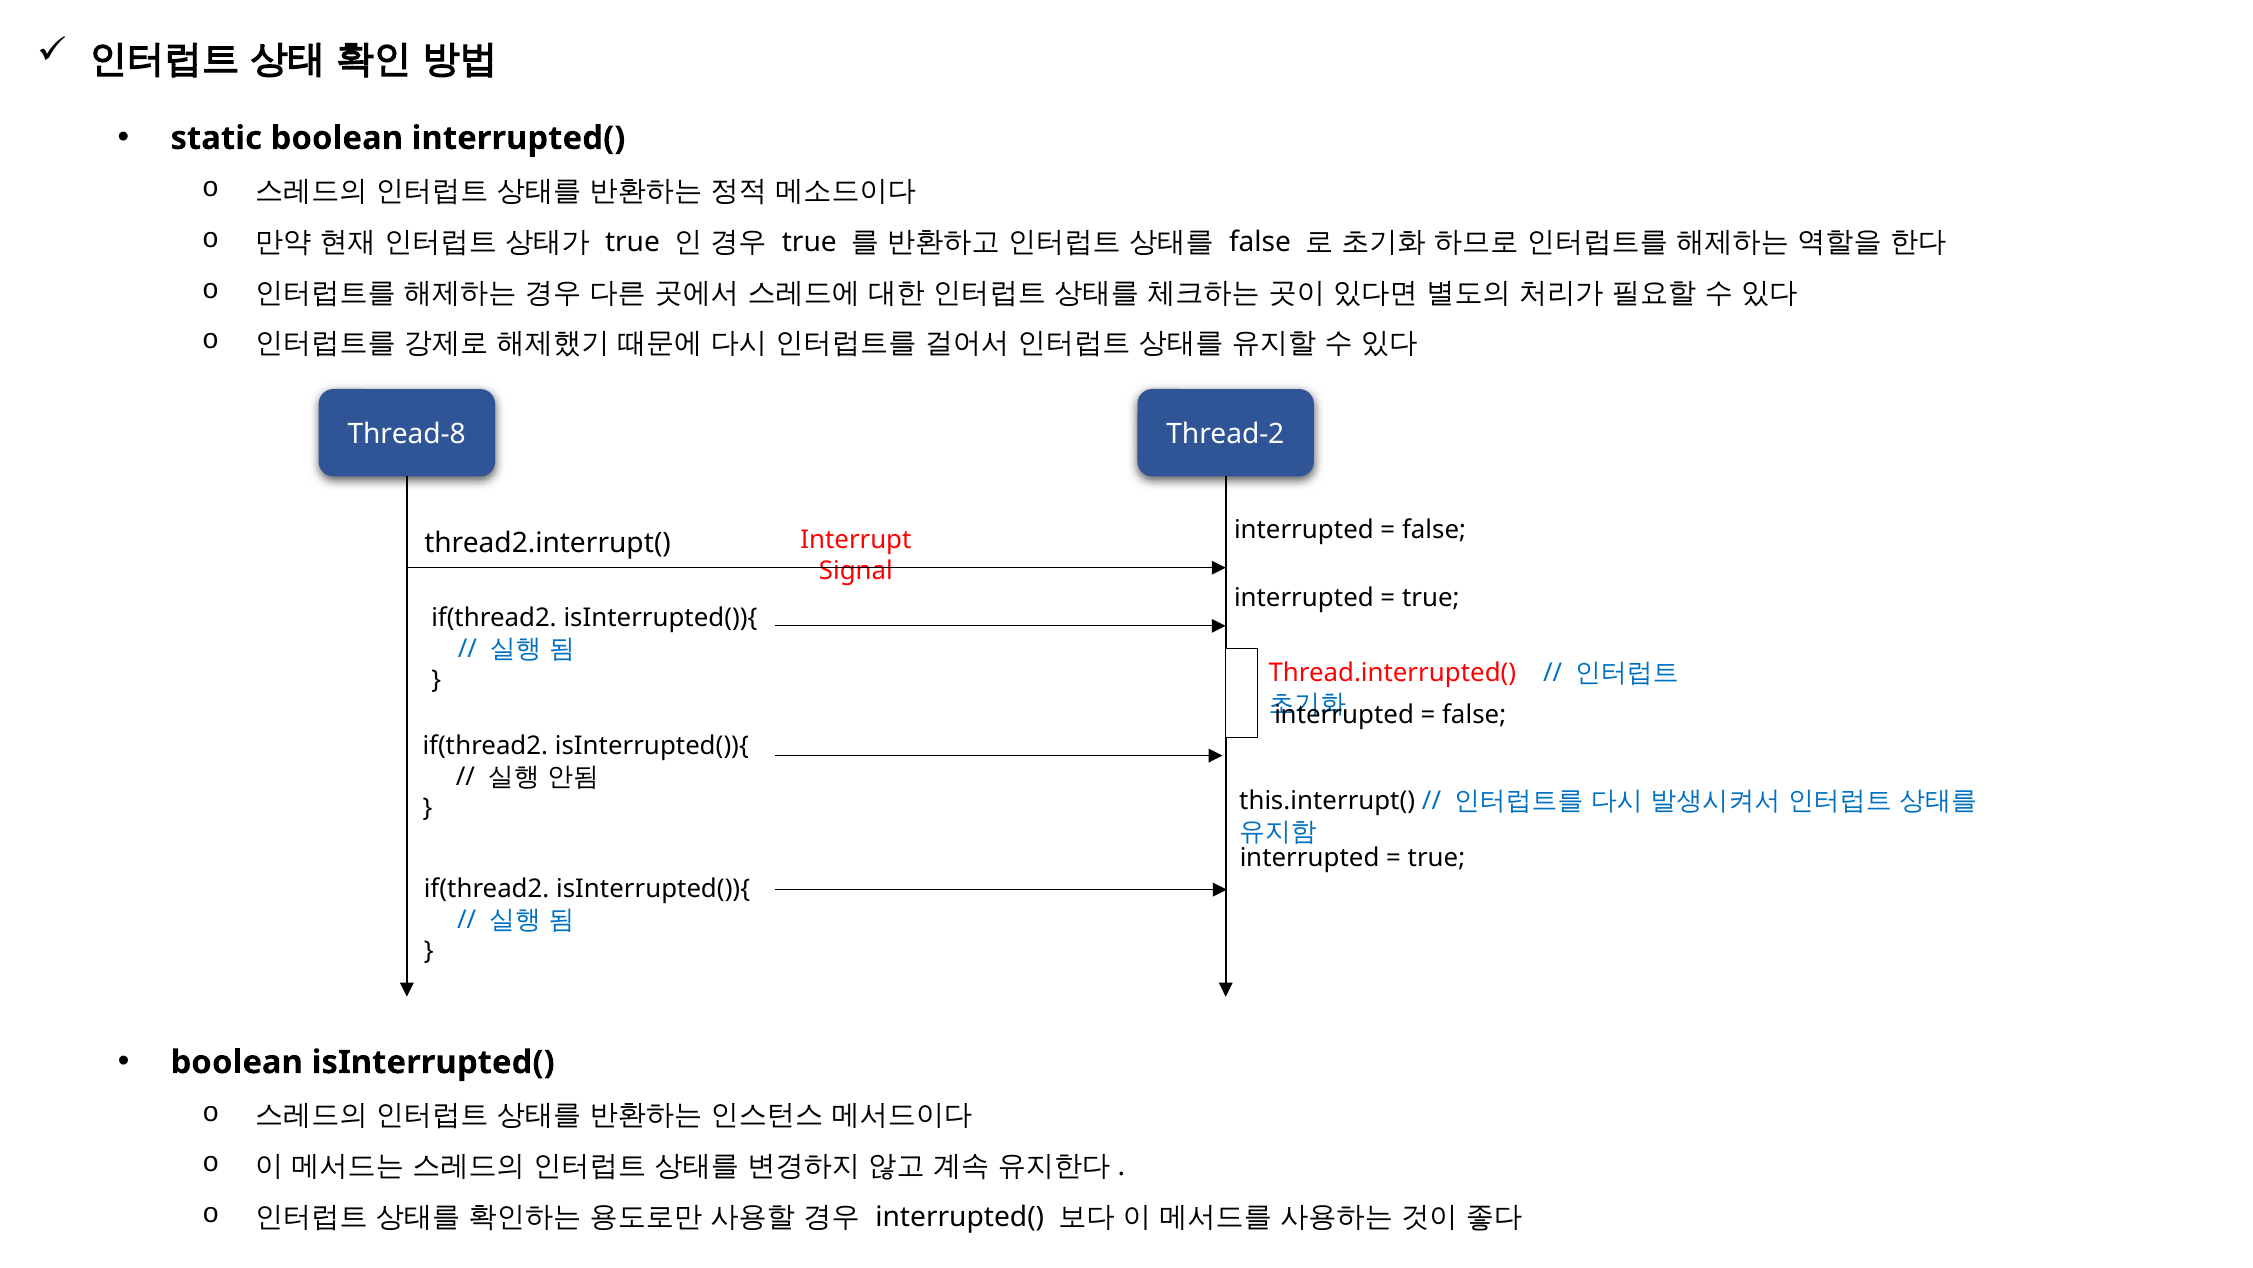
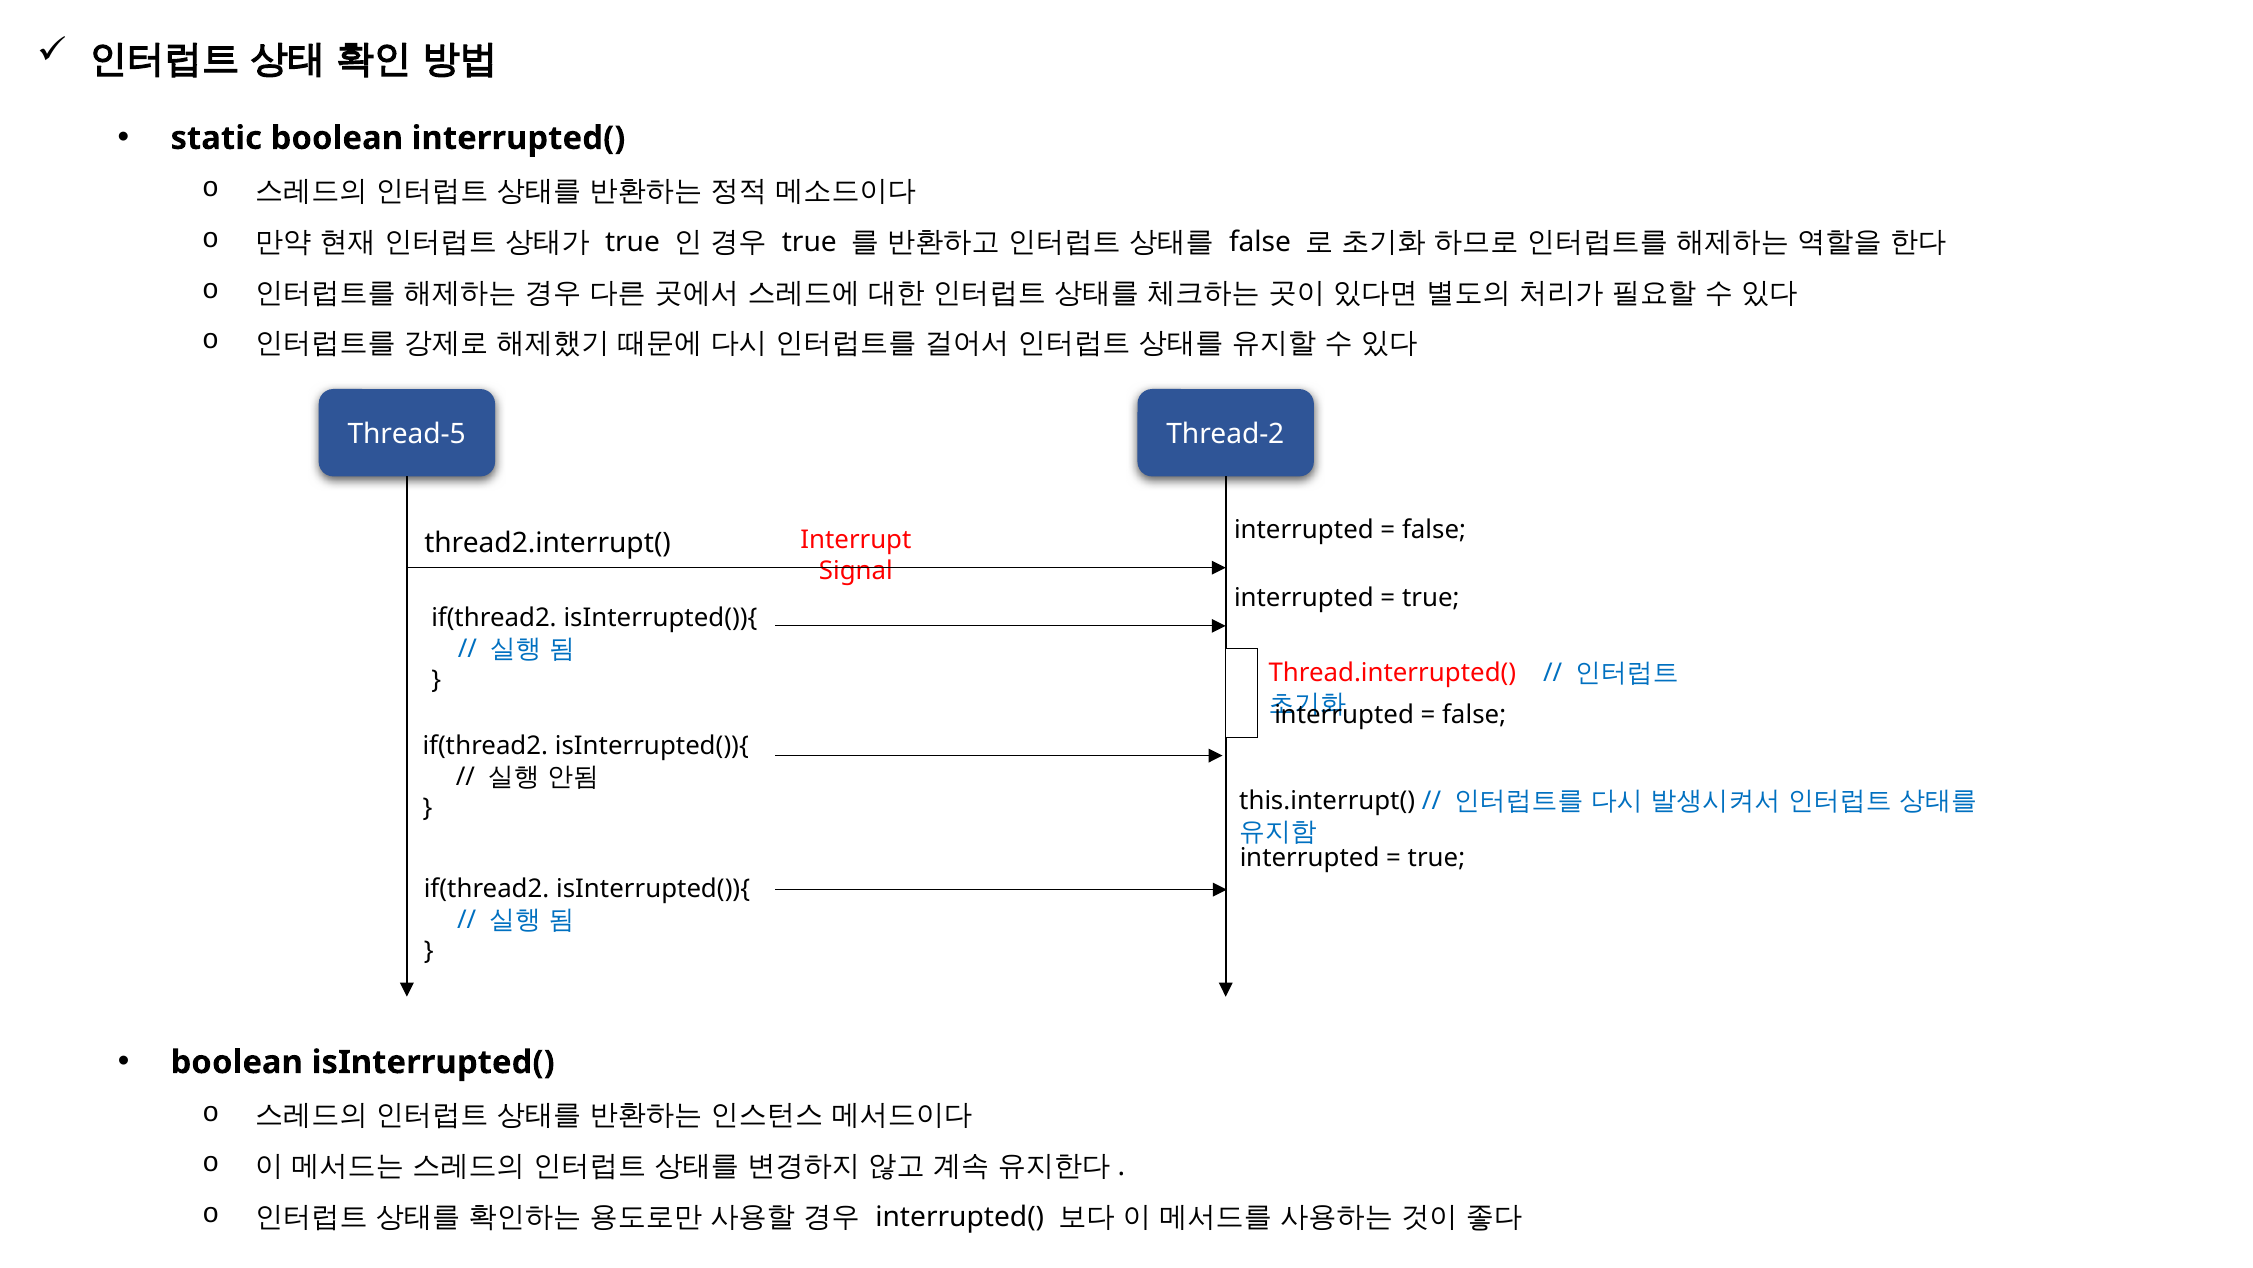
Thread-8: Thread-8 -> Thread-5
